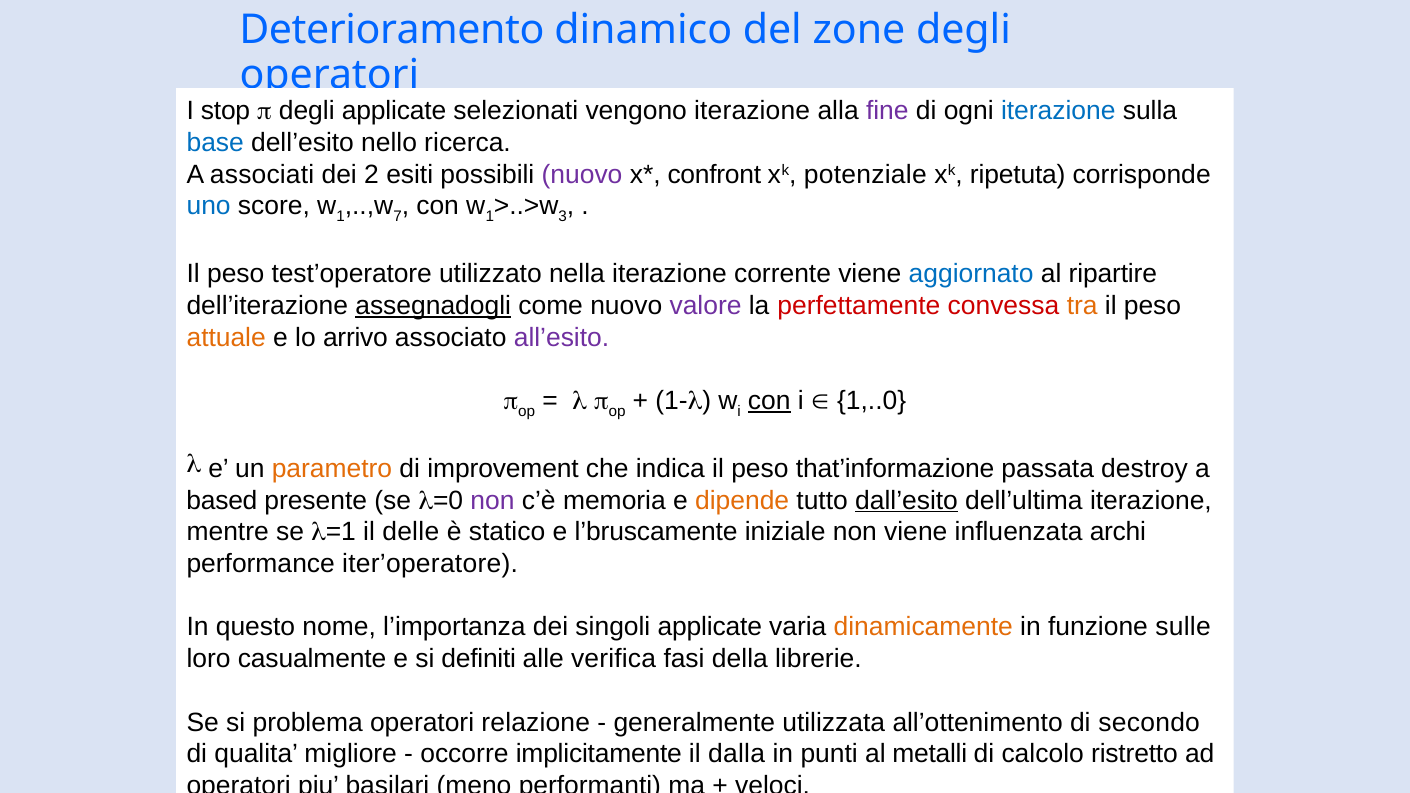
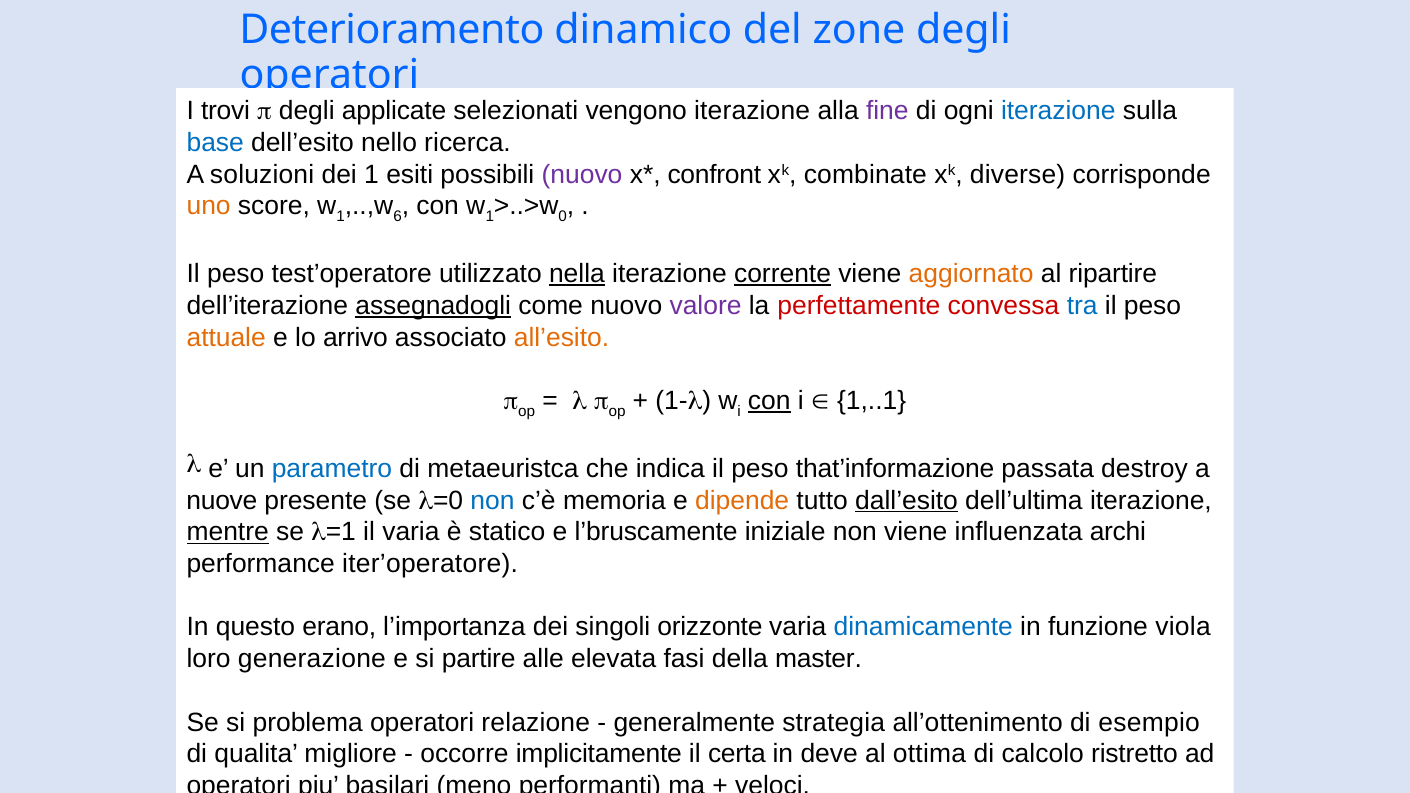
stop: stop -> trovi
associati: associati -> soluzioni
dei 2: 2 -> 1
potenziale: potenziale -> combinate
ripetuta: ripetuta -> diverse
uno colour: blue -> orange
7: 7 -> 6
3: 3 -> 0
nella underline: none -> present
corrente underline: none -> present
aggiornato colour: blue -> orange
tra colour: orange -> blue
all’esito colour: purple -> orange
1,..0: 1,..0 -> 1,..1
parametro colour: orange -> blue
improvement: improvement -> metaeuristca
based: based -> nuove
non at (493, 500) colour: purple -> blue
mentre underline: none -> present
il delle: delle -> varia
nome: nome -> erano
singoli applicate: applicate -> orizzonte
dinamicamente colour: orange -> blue
sulle: sulle -> viola
casualmente: casualmente -> generazione
definiti: definiti -> partire
verifica: verifica -> elevata
librerie: librerie -> master
utilizzata: utilizzata -> strategia
secondo: secondo -> esempio
dalla: dalla -> certa
punti: punti -> deve
metalli: metalli -> ottima
